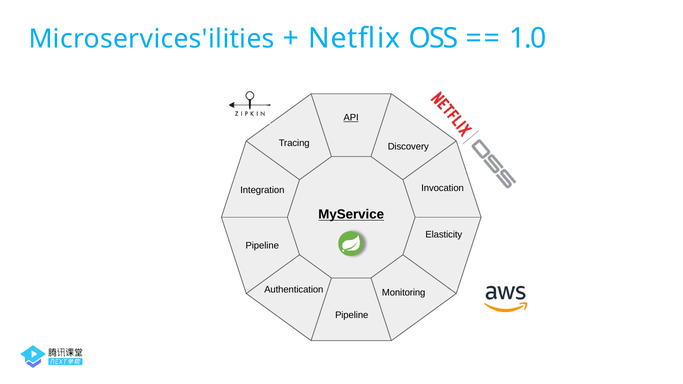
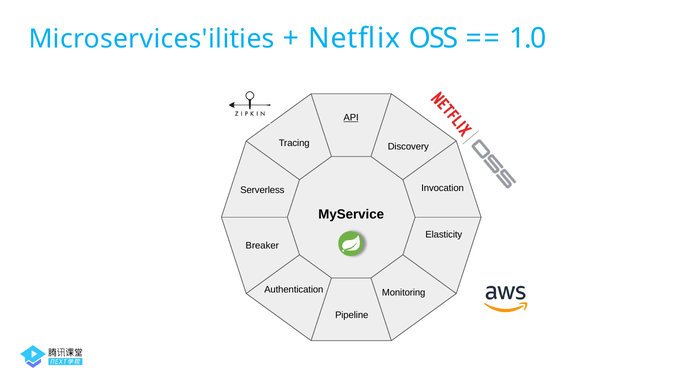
Integration: Integration -> Serverless
MyService underline: present -> none
Pipeline at (262, 246): Pipeline -> Breaker
